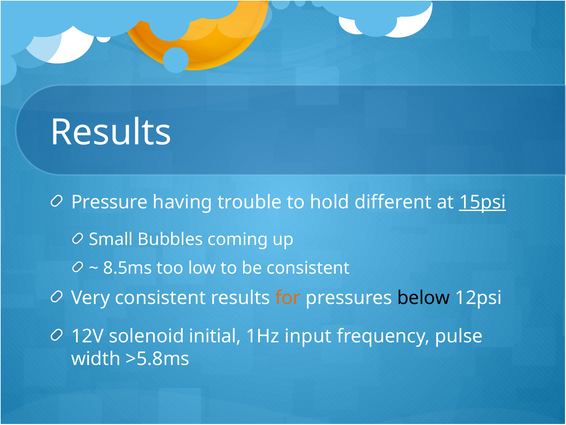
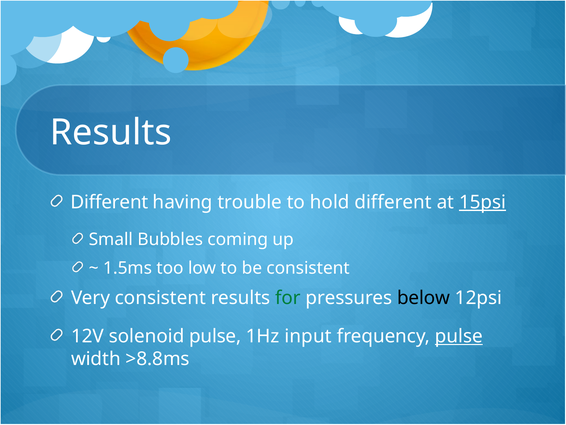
Pressure at (109, 202): Pressure -> Different
8.5ms: 8.5ms -> 1.5ms
for colour: orange -> green
solenoid initial: initial -> pulse
pulse at (459, 336) underline: none -> present
>5.8ms: >5.8ms -> >8.8ms
